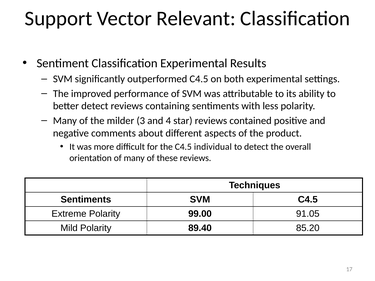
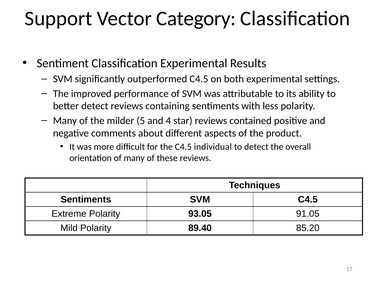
Relevant: Relevant -> Category
3: 3 -> 5
99.00: 99.00 -> 93.05
